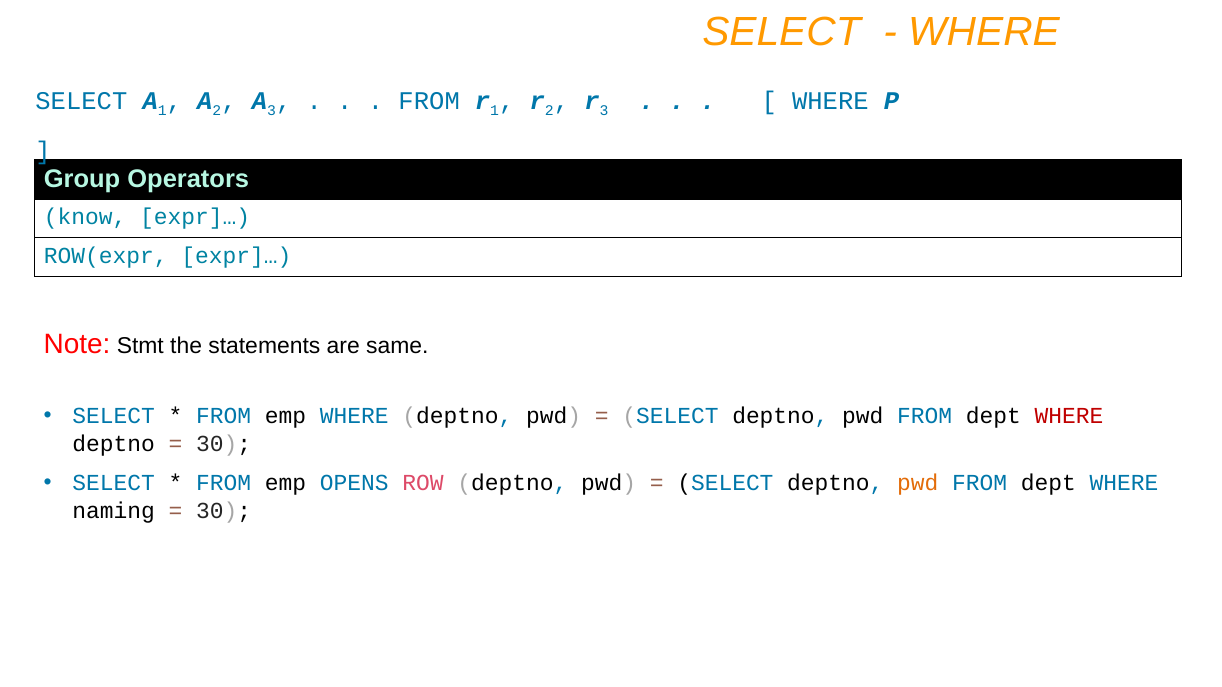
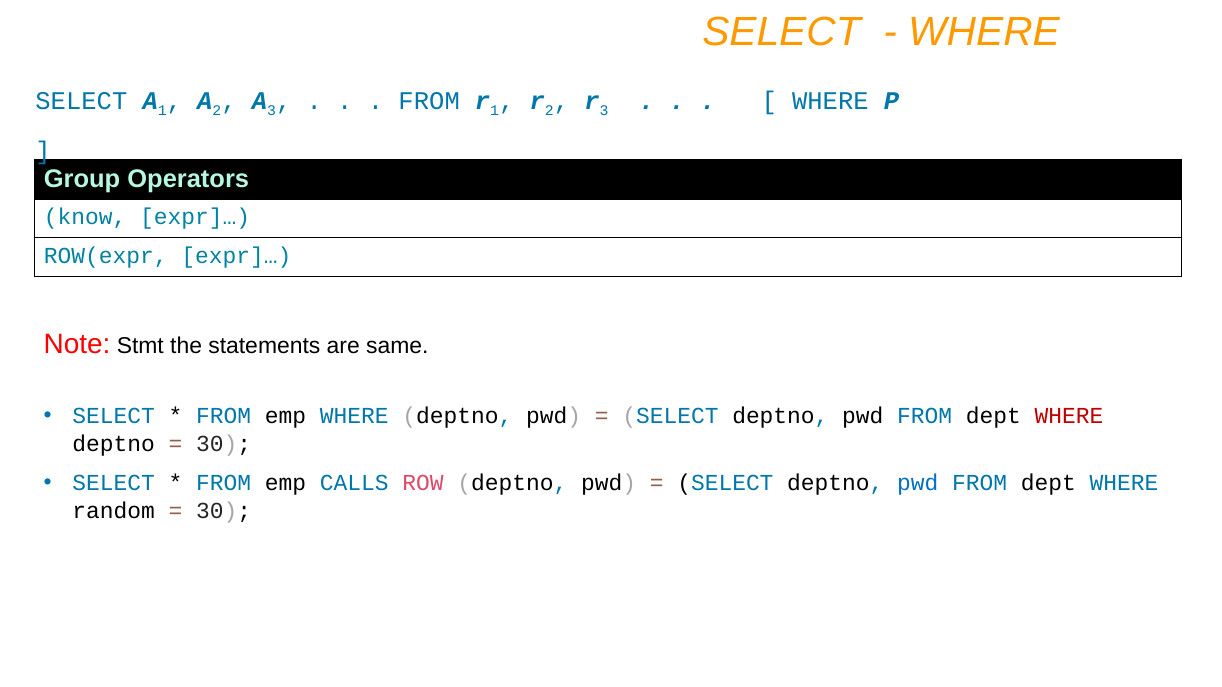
OPENS: OPENS -> CALLS
pwd at (918, 483) colour: orange -> blue
naming: naming -> random
